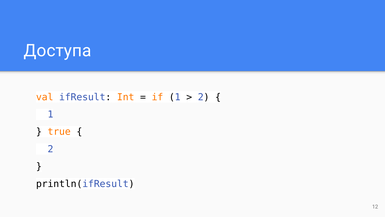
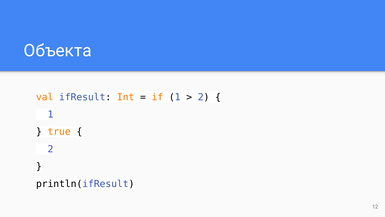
Доступа: Доступа -> Объекта
